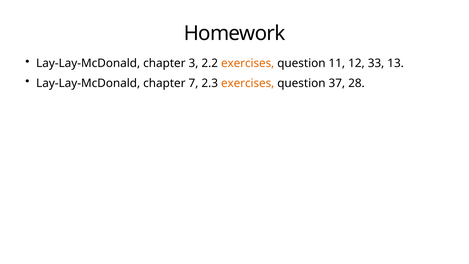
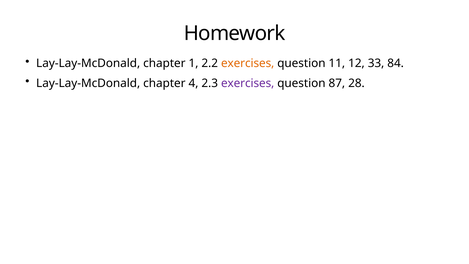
3: 3 -> 1
13: 13 -> 84
7: 7 -> 4
exercises at (248, 83) colour: orange -> purple
37: 37 -> 87
